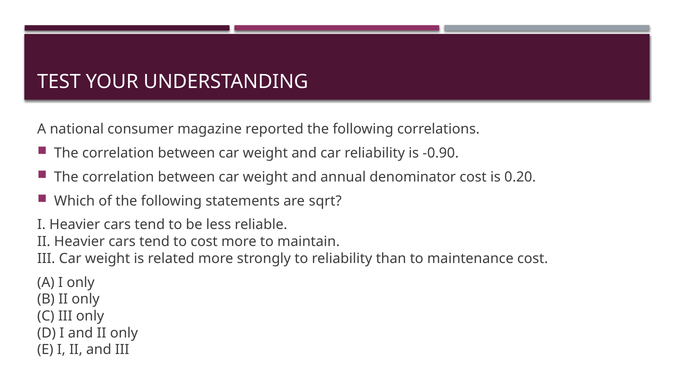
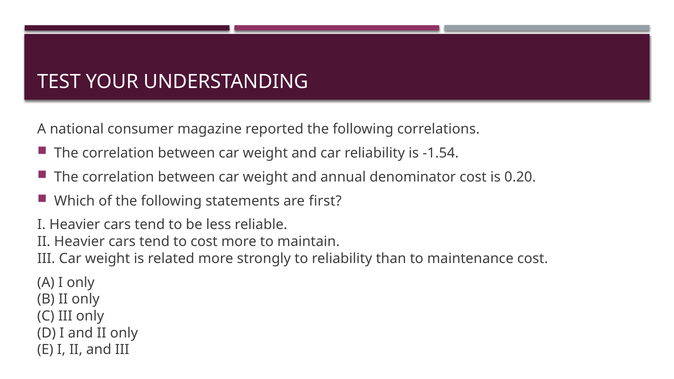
-0.90: -0.90 -> -1.54
sqrt: sqrt -> first
